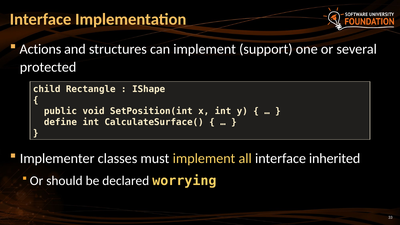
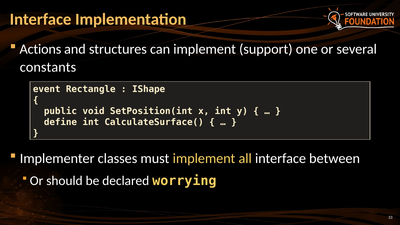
protected: protected -> constants
child: child -> event
inherited: inherited -> between
